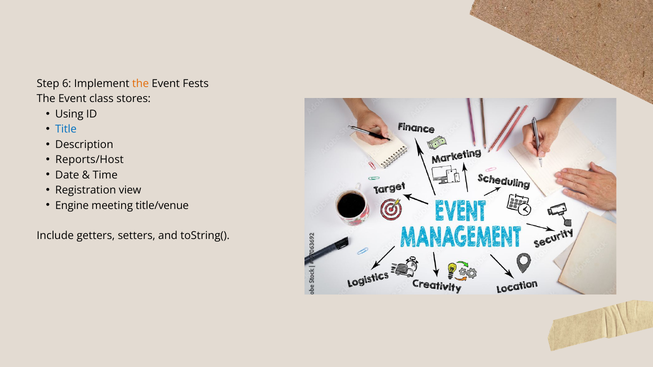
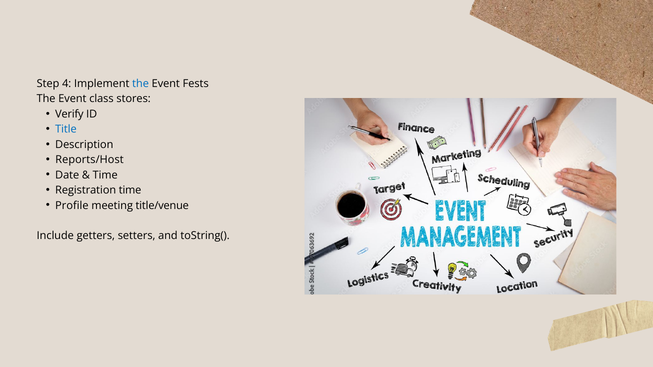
6: 6 -> 4
the at (141, 84) colour: orange -> blue
Using: Using -> Verify
Registration view: view -> time
Engine: Engine -> Profile
